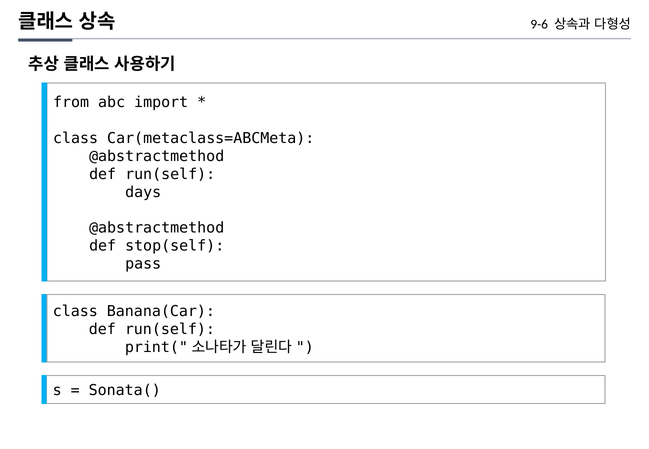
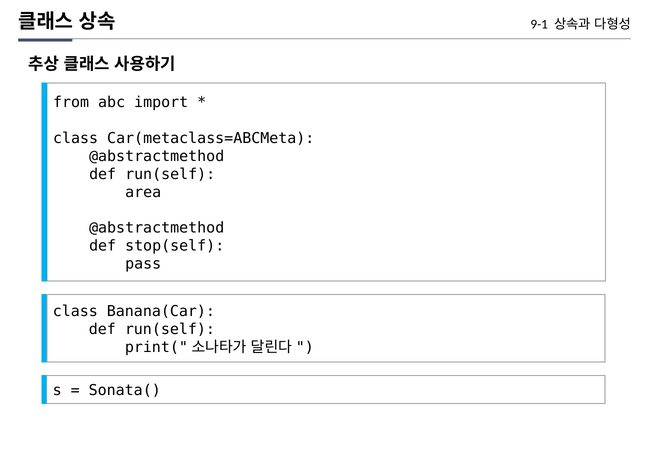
9-6: 9-6 -> 9-1
days: days -> area
